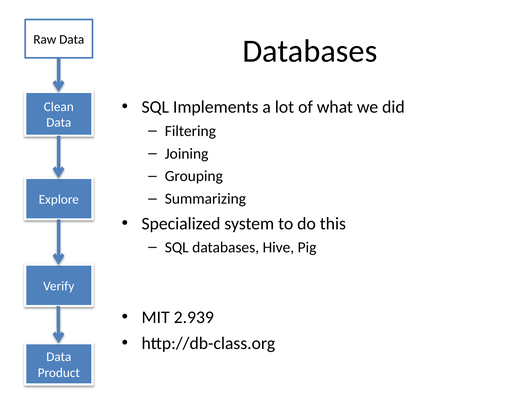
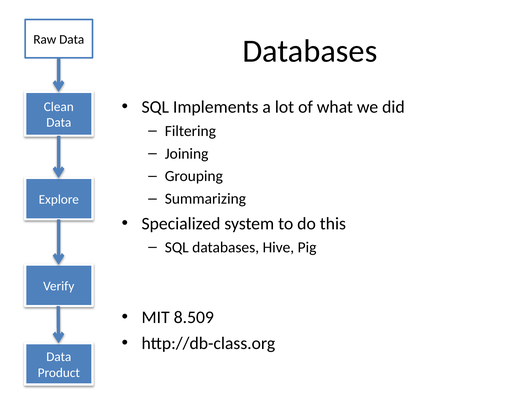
2.939: 2.939 -> 8.509
